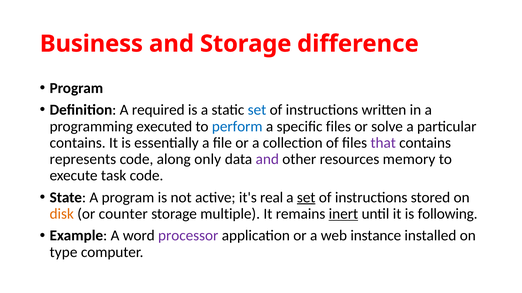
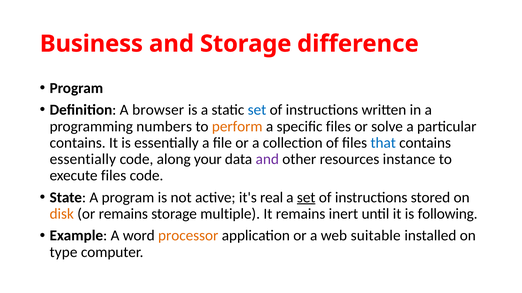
required: required -> browser
executed: executed -> numbers
perform colour: blue -> orange
that colour: purple -> blue
represents at (83, 159): represents -> essentially
only: only -> your
memory: memory -> instance
execute task: task -> files
or counter: counter -> remains
inert underline: present -> none
processor colour: purple -> orange
instance: instance -> suitable
